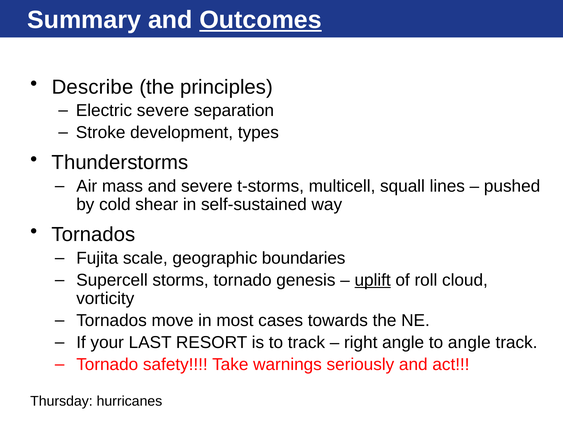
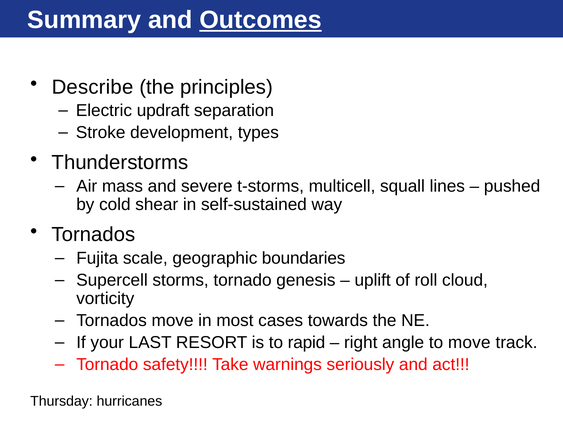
Electric severe: severe -> updraft
uplift underline: present -> none
to track: track -> rapid
to angle: angle -> move
